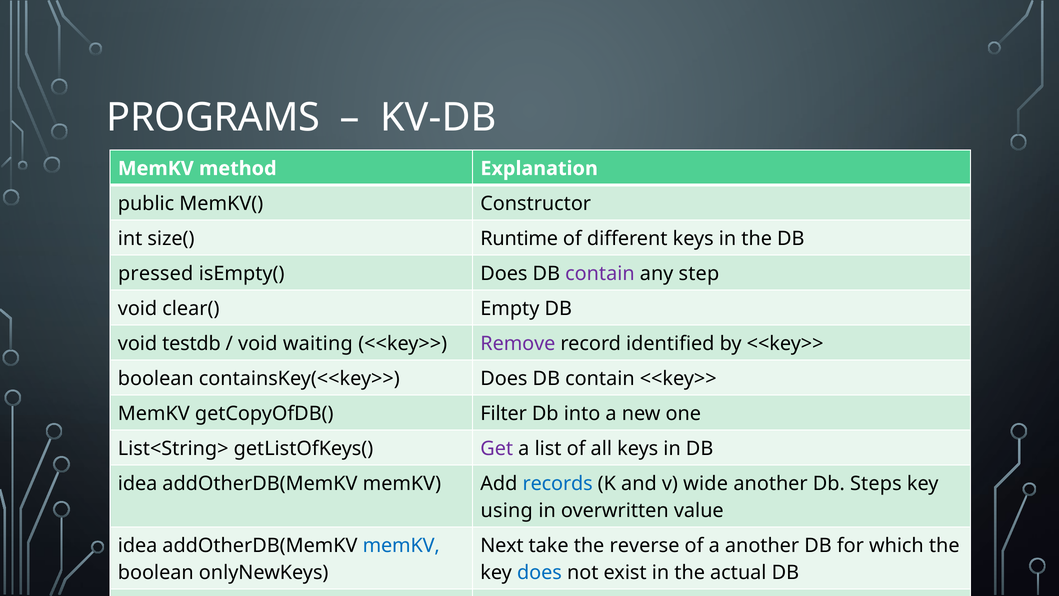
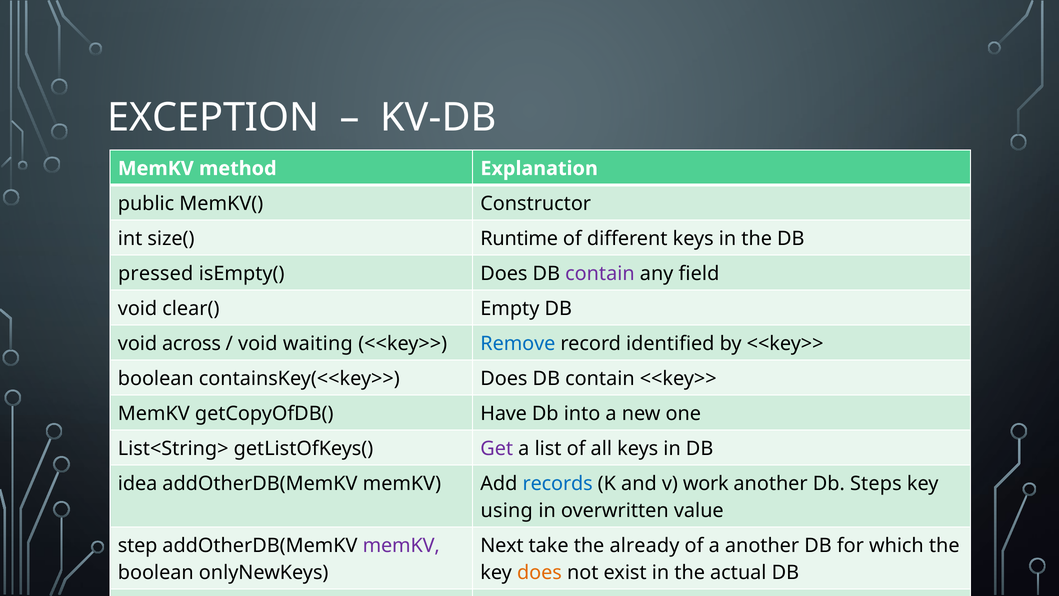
PROGRAMS: PROGRAMS -> EXCEPTION
step: step -> field
testdb: testdb -> across
Remove colour: purple -> blue
Filter: Filter -> Have
wide: wide -> work
idea at (138, 545): idea -> step
memKV at (401, 545) colour: blue -> purple
reverse: reverse -> already
does at (539, 572) colour: blue -> orange
